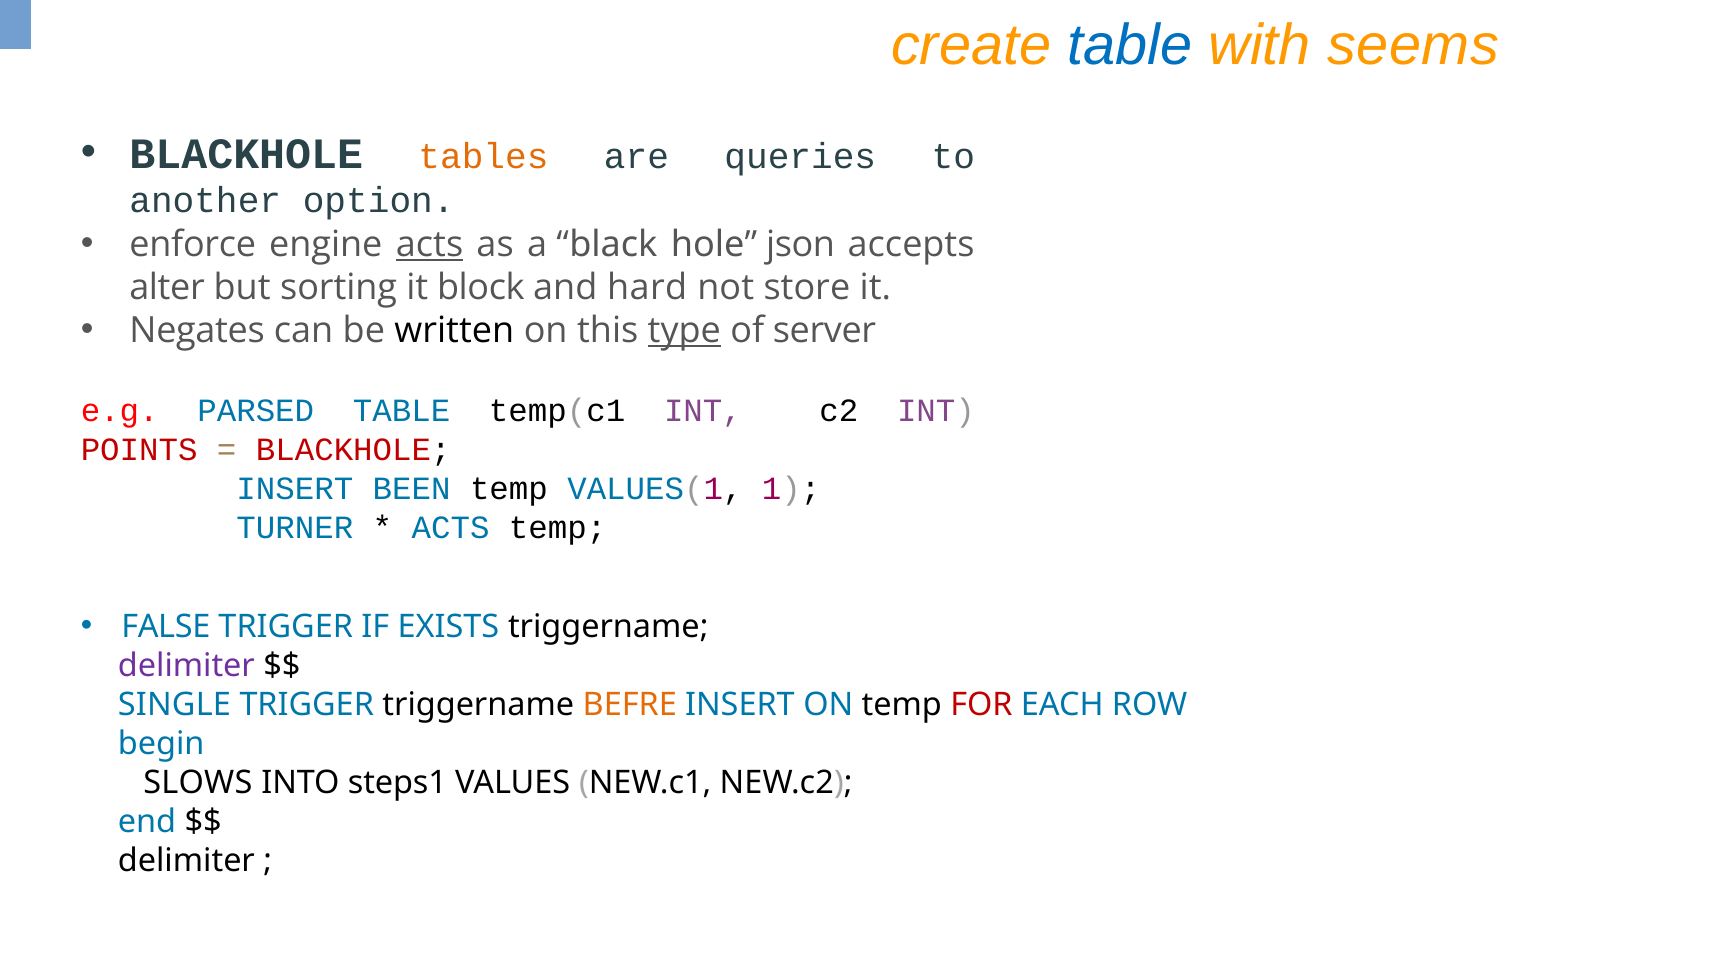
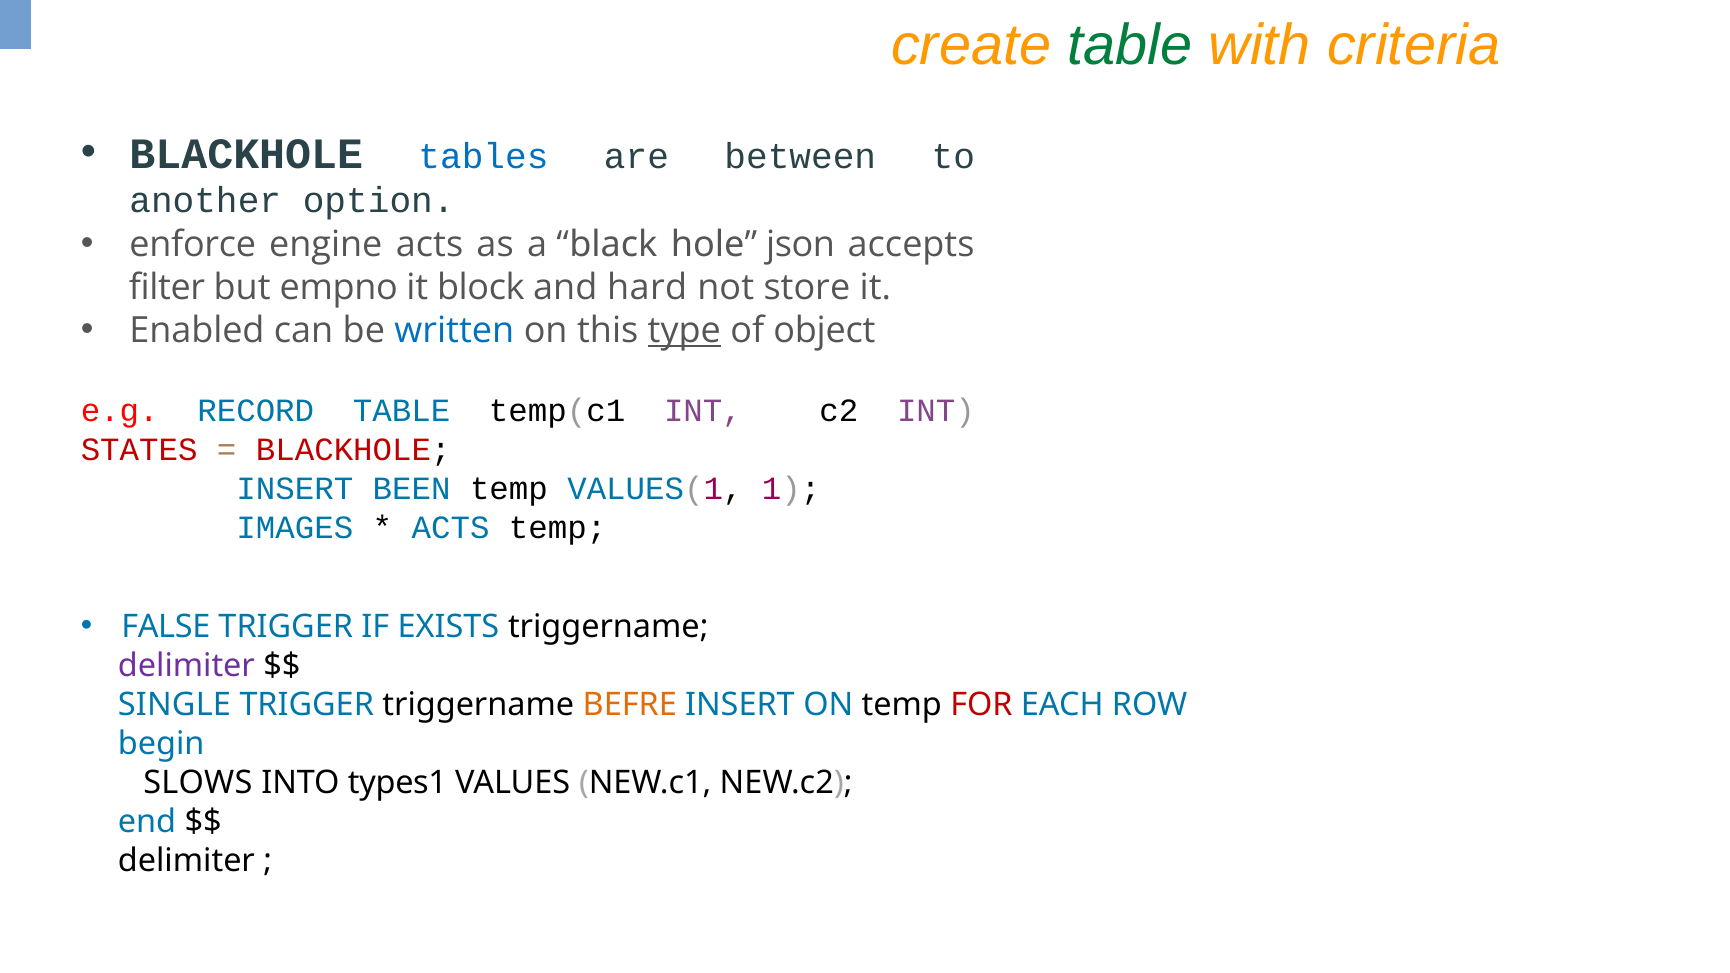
table at (1130, 45) colour: blue -> green
seems: seems -> criteria
tables colour: orange -> blue
queries: queries -> between
acts at (430, 244) underline: present -> none
alter: alter -> filter
sorting: sorting -> empno
Negates: Negates -> Enabled
written colour: black -> blue
server: server -> object
PARSED: PARSED -> RECORD
POINTS: POINTS -> STATES
TURNER: TURNER -> IMAGES
steps1: steps1 -> types1
